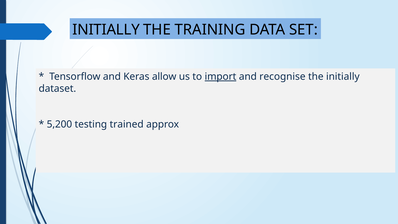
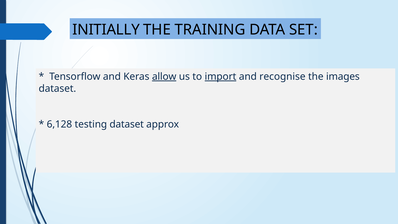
allow underline: none -> present
the initially: initially -> images
5,200: 5,200 -> 6,128
testing trained: trained -> dataset
